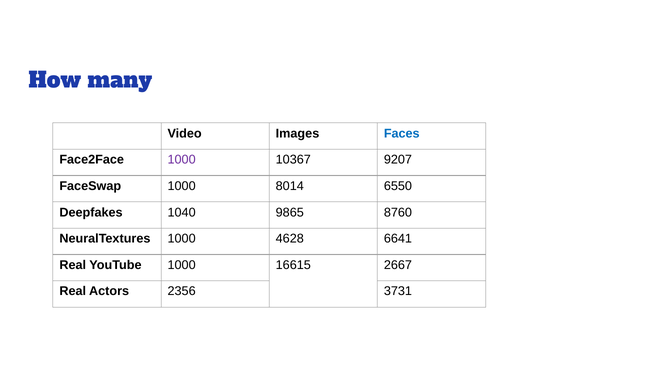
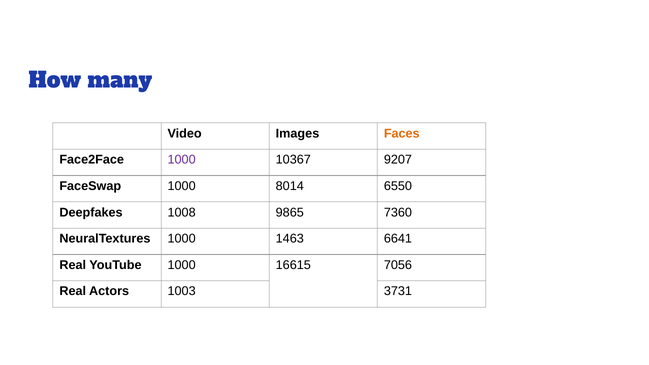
Faces colour: blue -> orange
1040: 1040 -> 1008
8760: 8760 -> 7360
4628: 4628 -> 1463
2667: 2667 -> 7056
2356: 2356 -> 1003
